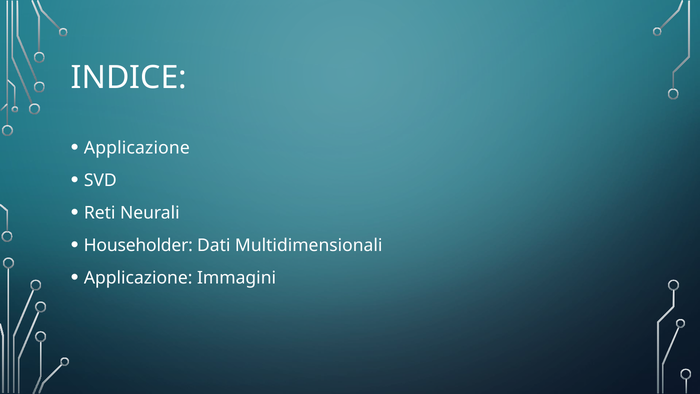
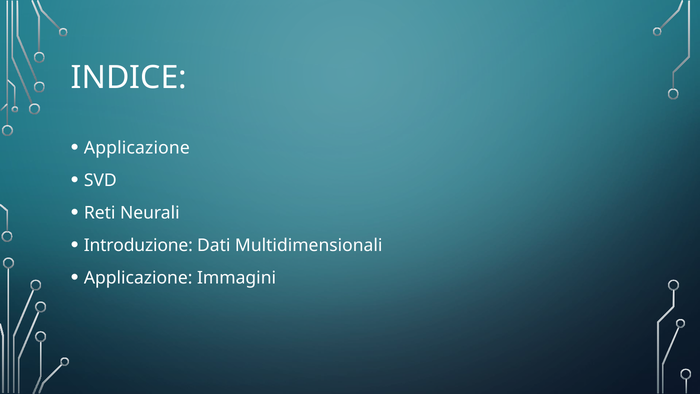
Householder: Householder -> Introduzione
